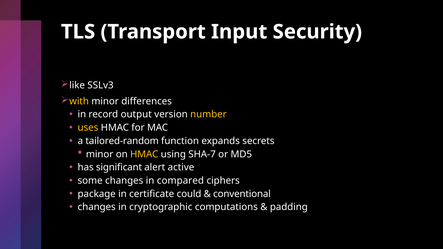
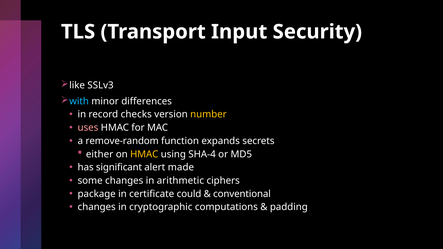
with colour: yellow -> light blue
output: output -> checks
uses colour: yellow -> pink
tailored-random: tailored-random -> remove-random
minor at (100, 154): minor -> either
SHA-7: SHA-7 -> SHA-4
active: active -> made
compared: compared -> arithmetic
